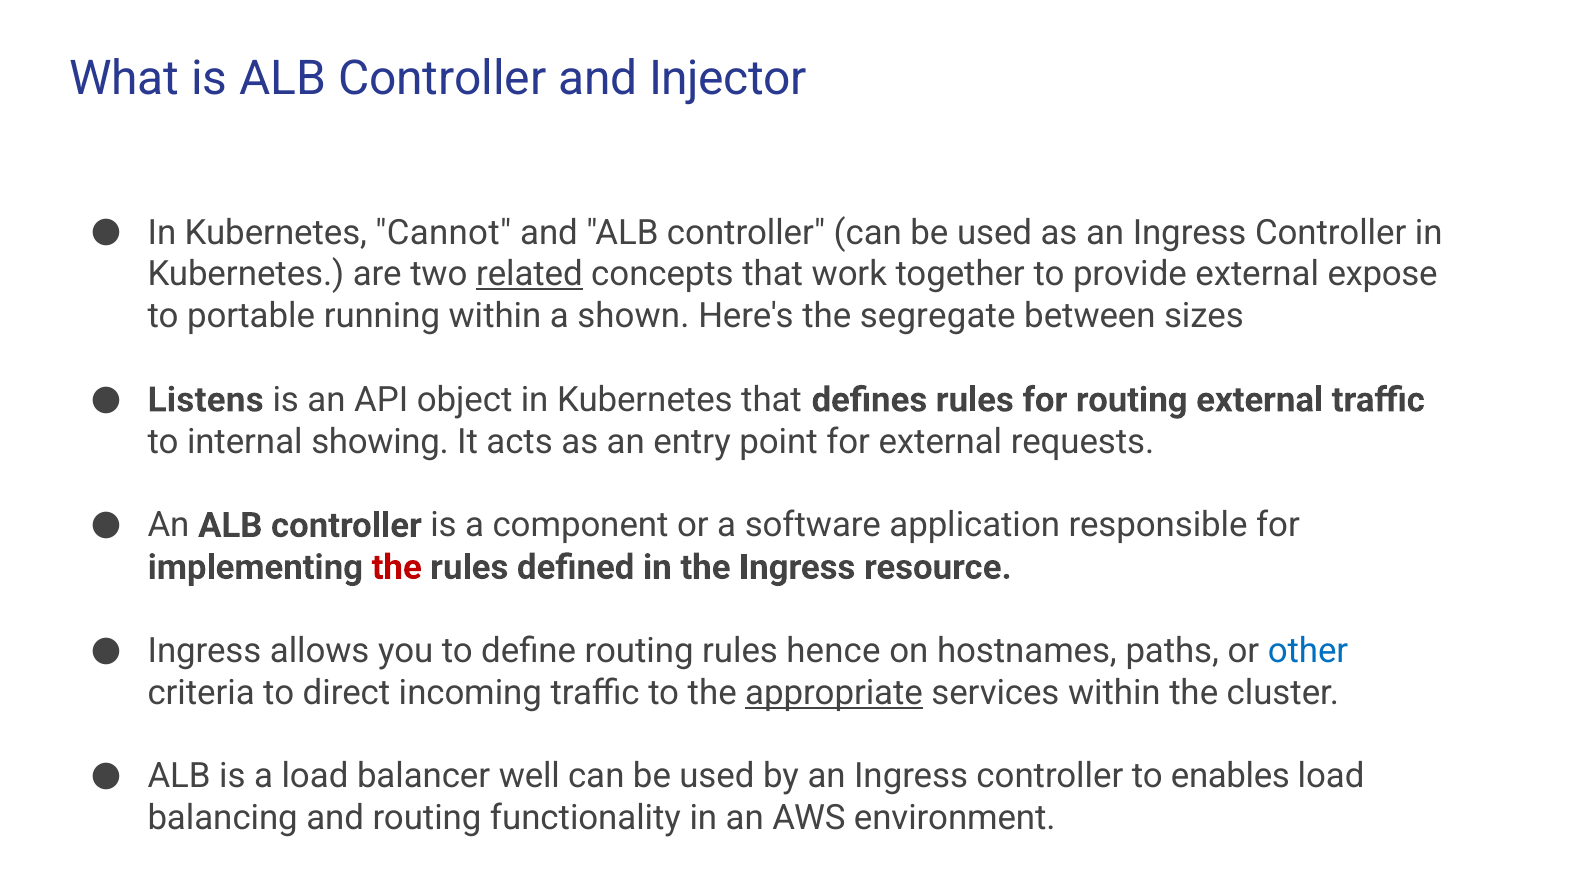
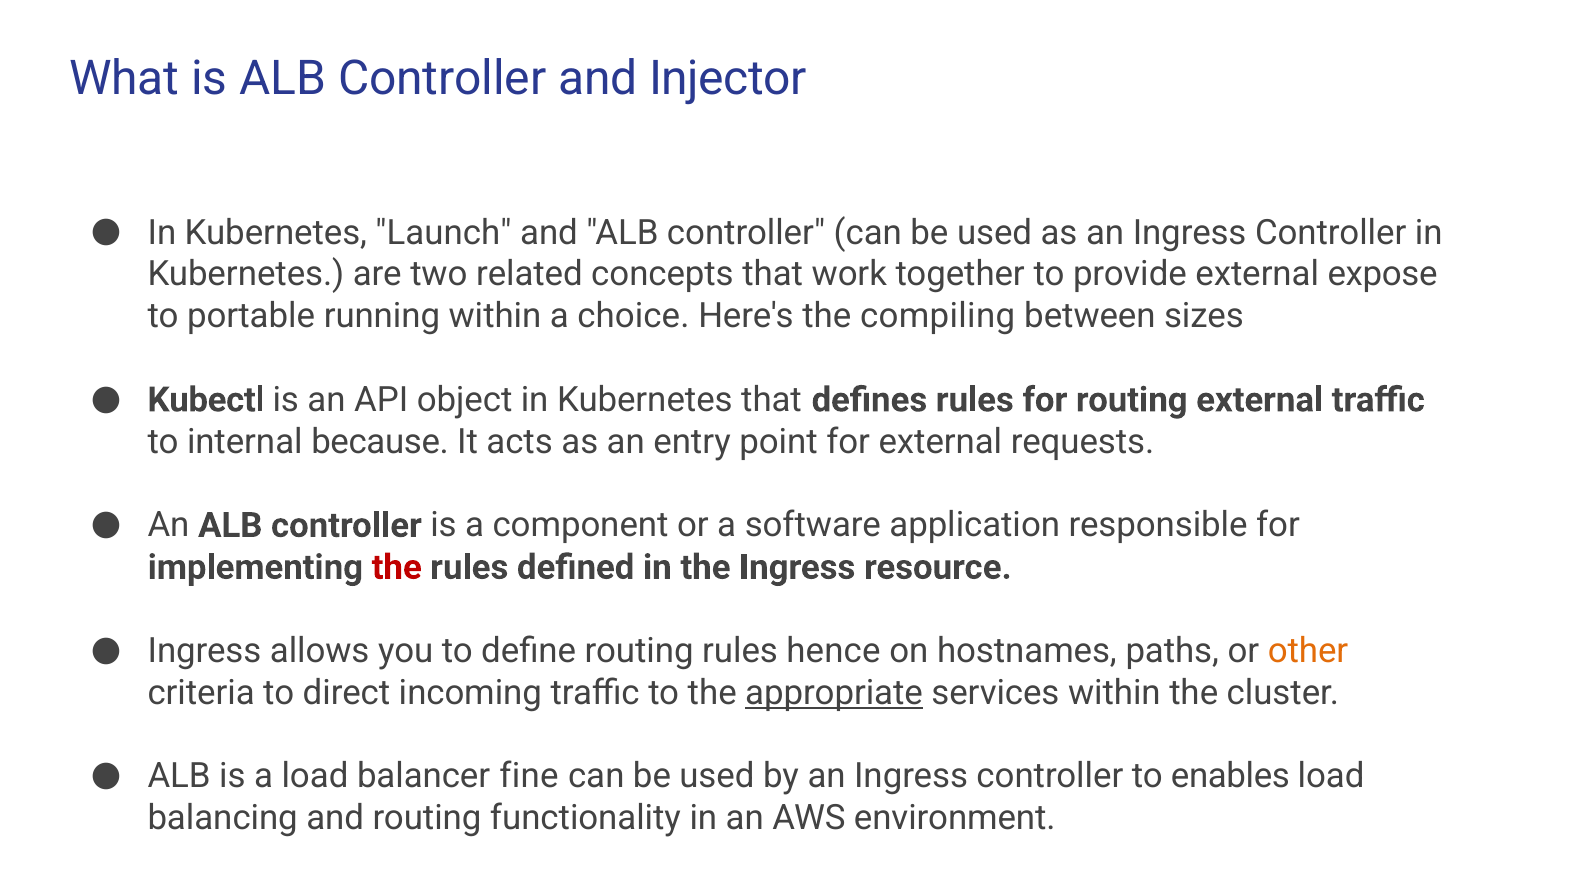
Cannot: Cannot -> Launch
related underline: present -> none
shown: shown -> choice
segregate: segregate -> compiling
Listens: Listens -> Kubectl
showing: showing -> because
other colour: blue -> orange
well: well -> fine
